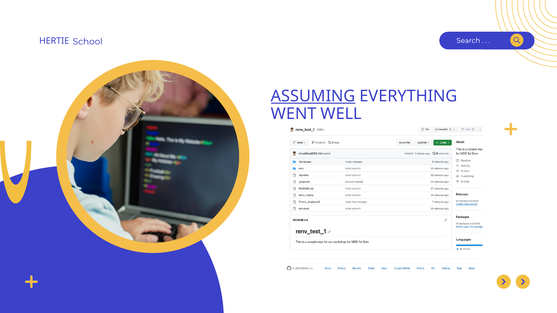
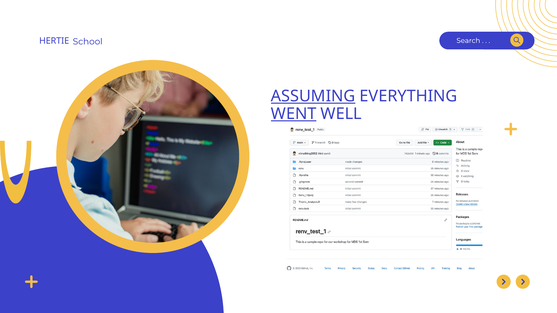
WENT underline: none -> present
